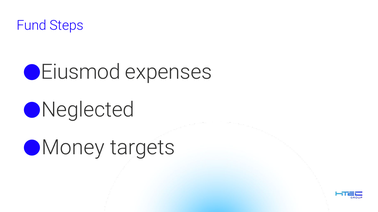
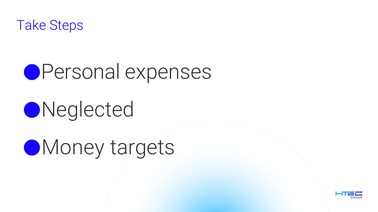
Fund: Fund -> Take
Eiusmod: Eiusmod -> Personal
